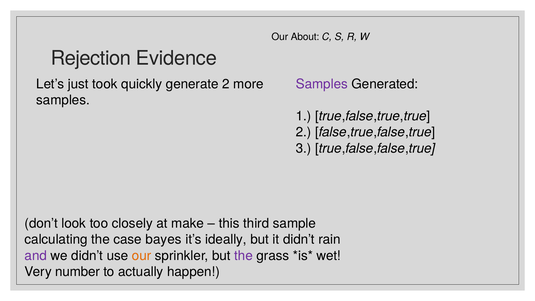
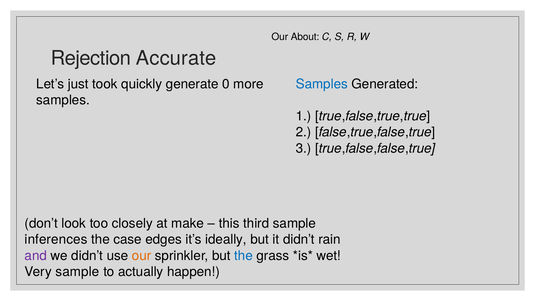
Evidence: Evidence -> Accurate
generate 2: 2 -> 0
Samples at (322, 84) colour: purple -> blue
calculating: calculating -> inferences
bayes: bayes -> edges
the at (244, 256) colour: purple -> blue
Very number: number -> sample
